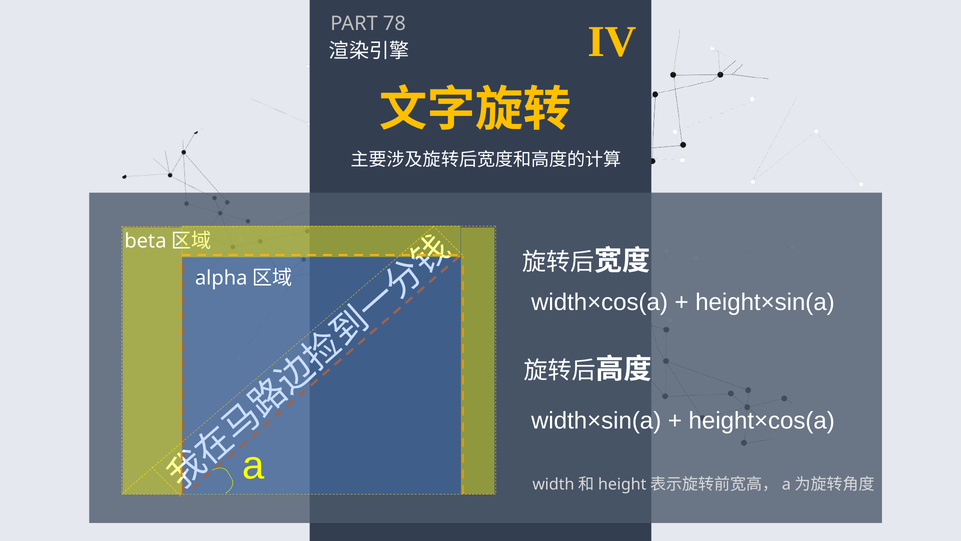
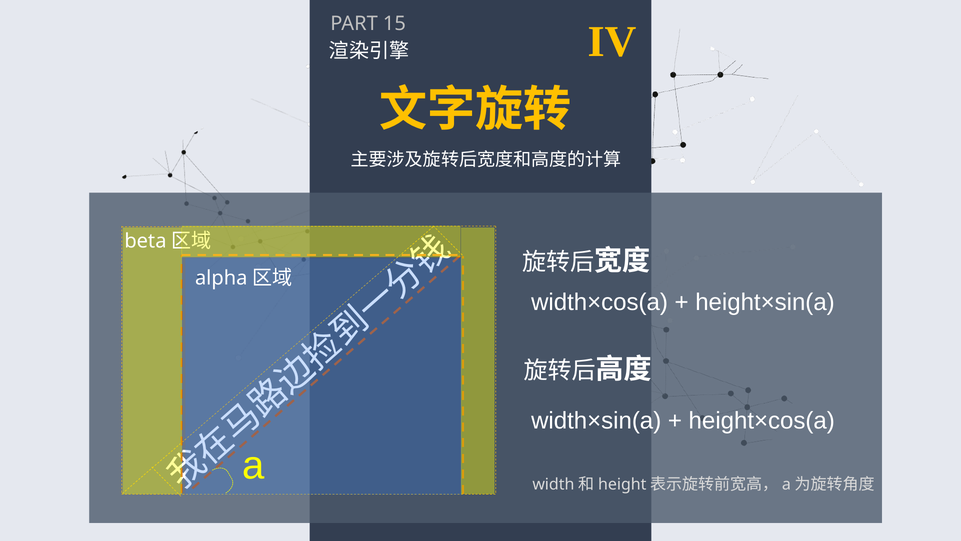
78: 78 -> 15
